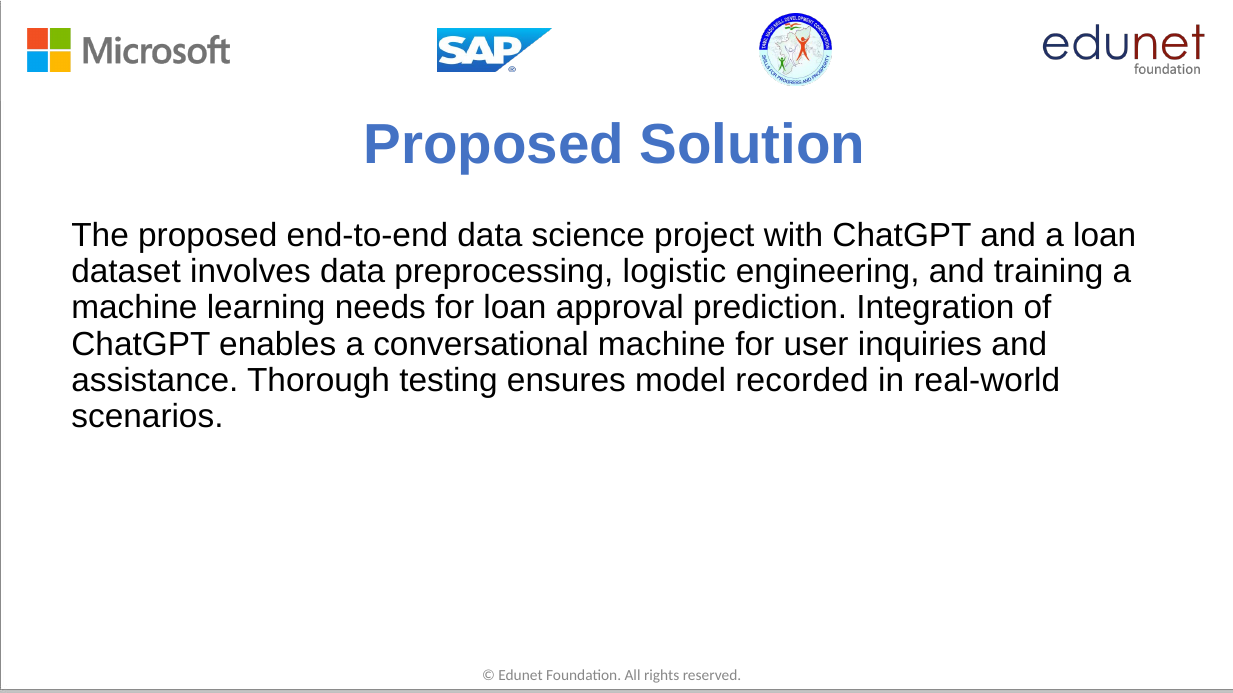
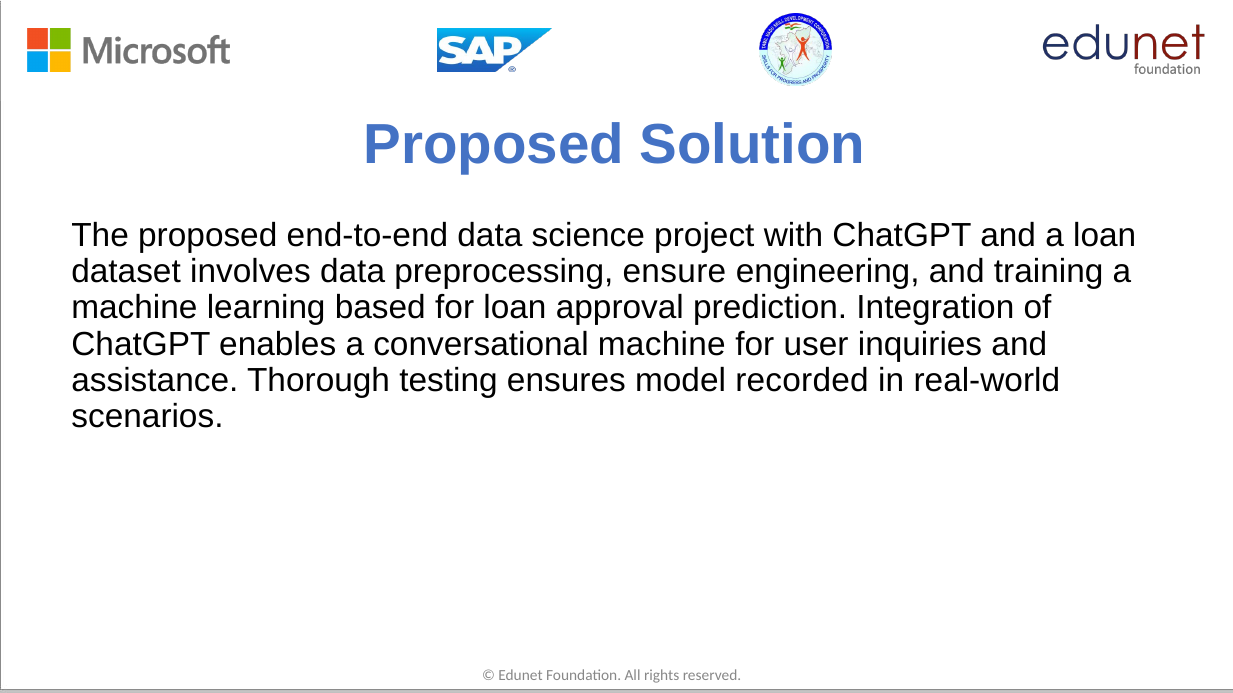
logistic: logistic -> ensure
needs: needs -> based
